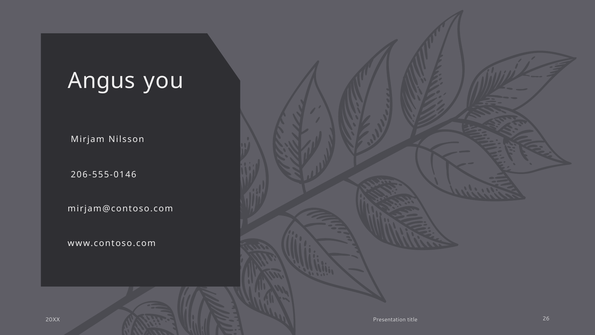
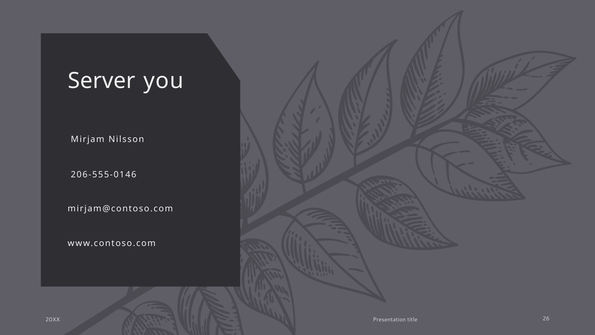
Angus: Angus -> Server
